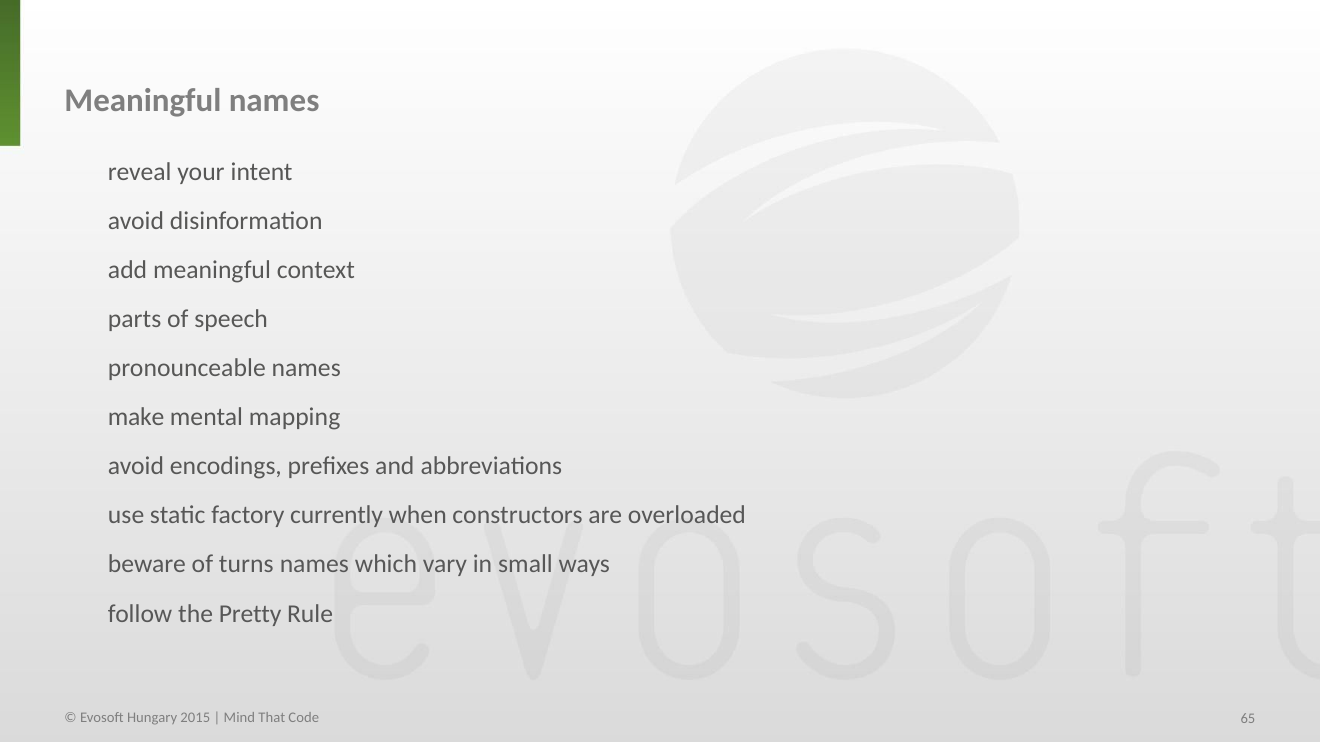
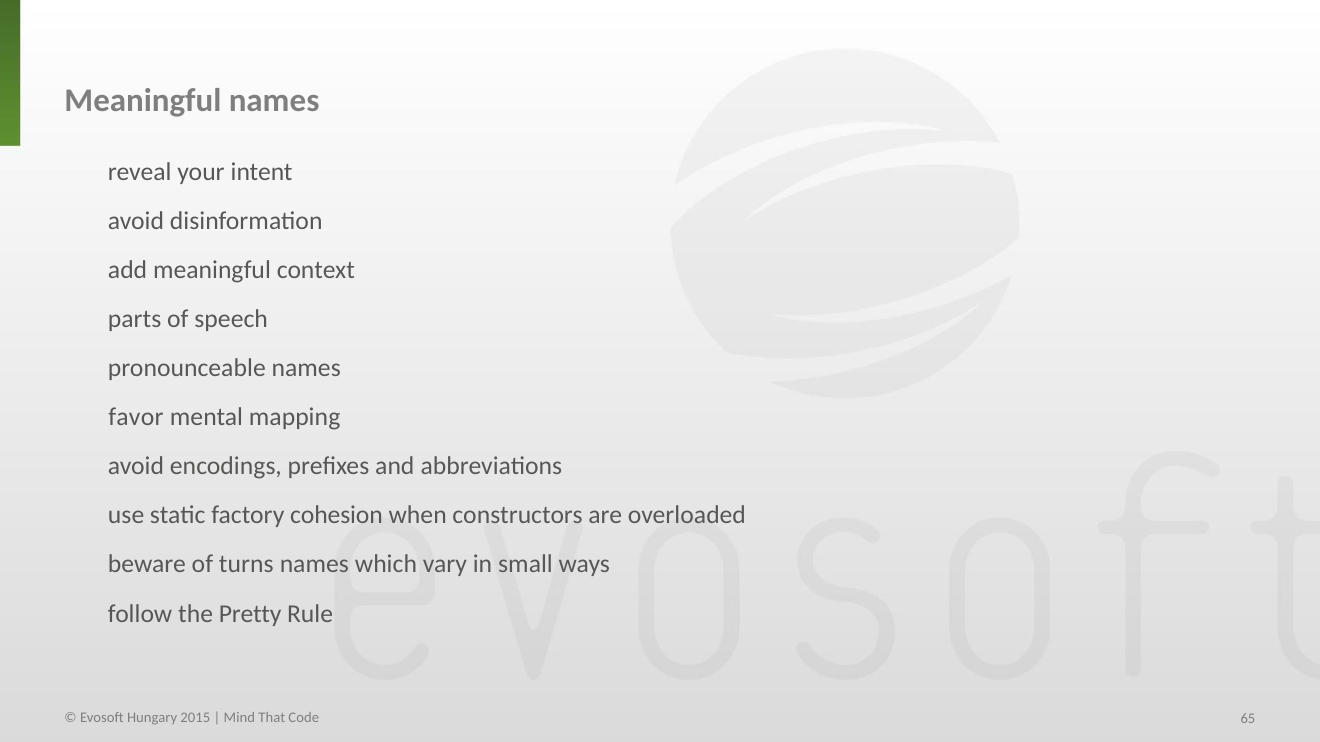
make: make -> favor
currently: currently -> cohesion
